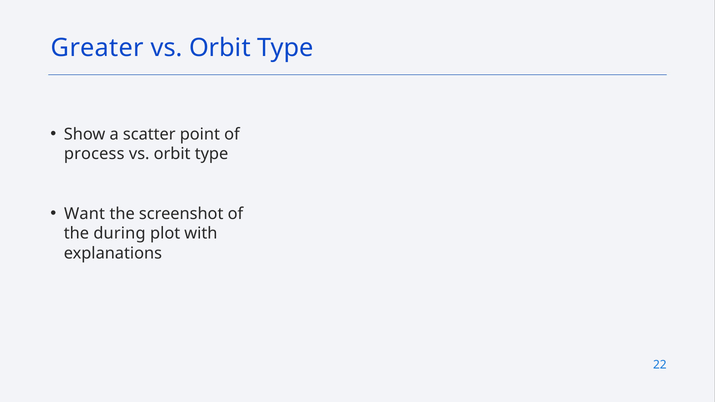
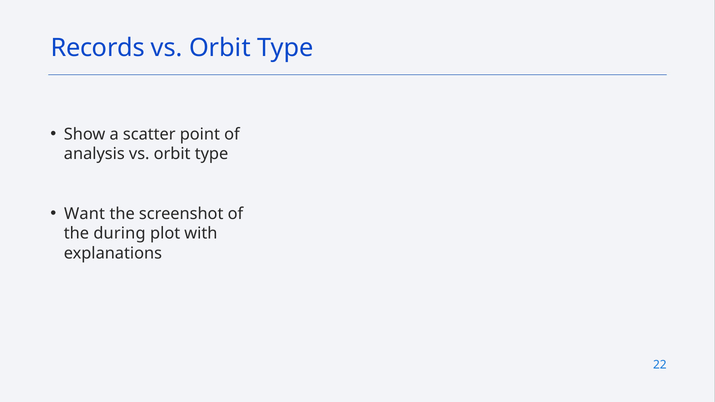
Greater: Greater -> Records
process: process -> analysis
